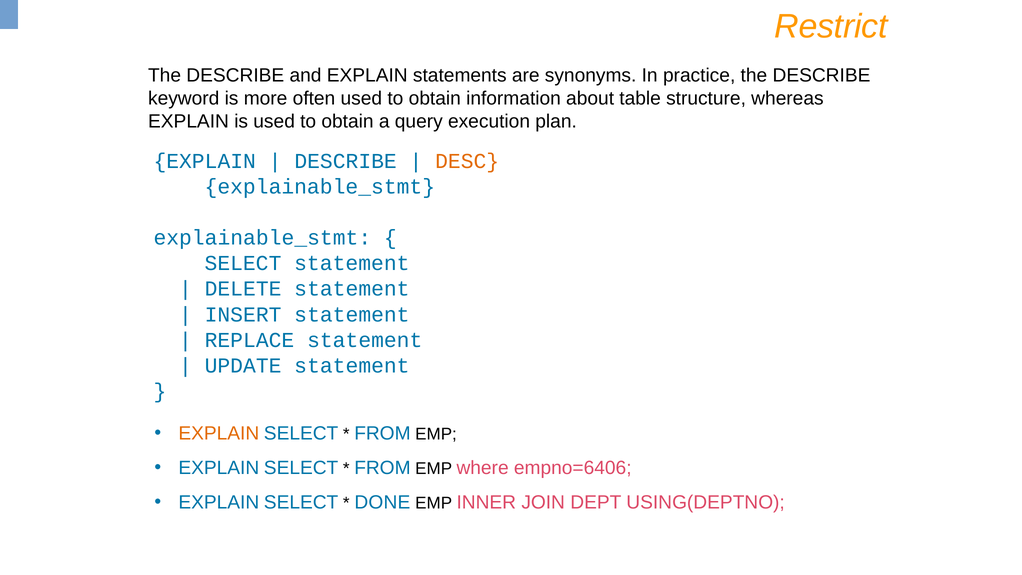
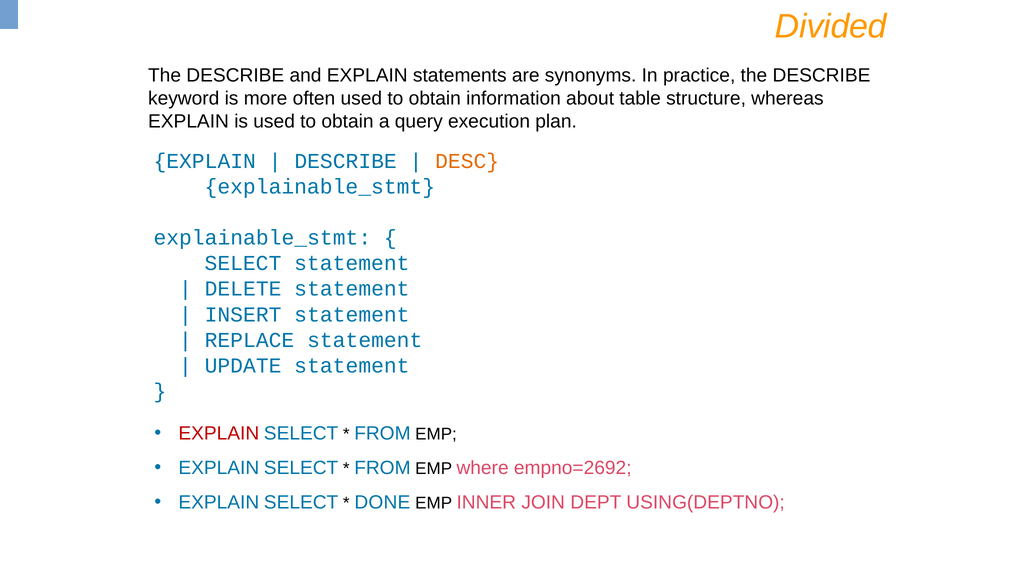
Restrict: Restrict -> Divided
EXPLAIN at (219, 433) colour: orange -> red
empno=6406: empno=6406 -> empno=2692
